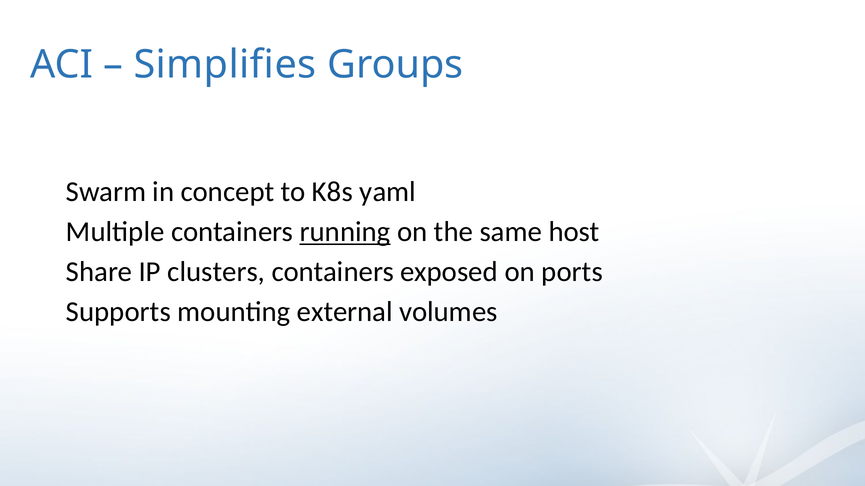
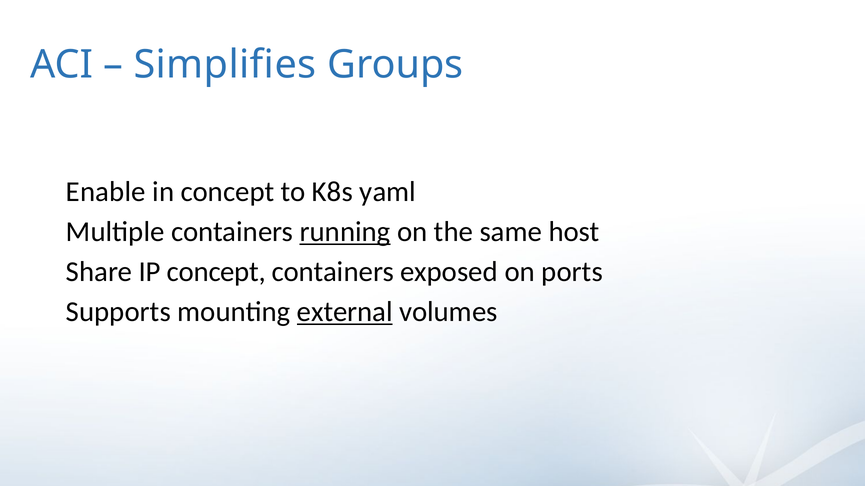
Swarm: Swarm -> Enable
IP clusters: clusters -> concept
external underline: none -> present
